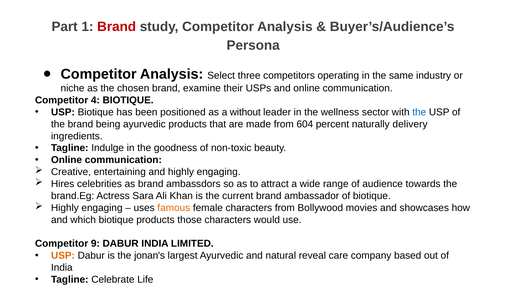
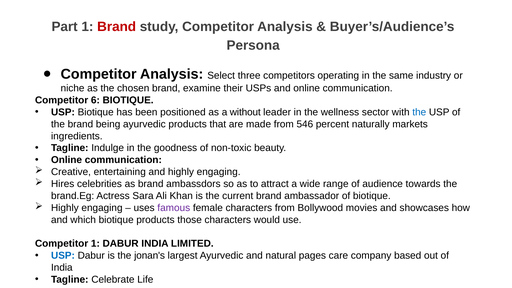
4: 4 -> 6
604: 604 -> 546
delivery: delivery -> markets
famous colour: orange -> purple
Competitor 9: 9 -> 1
USP at (63, 256) colour: orange -> blue
reveal: reveal -> pages
